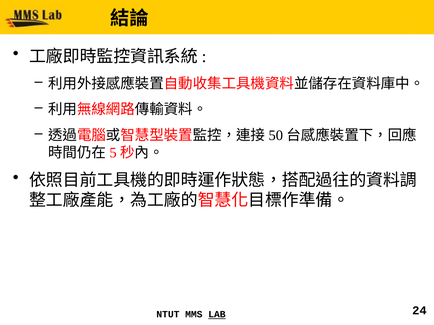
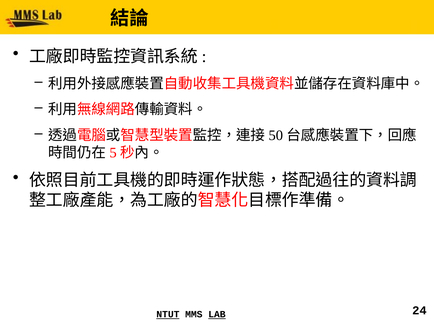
NTUT underline: none -> present
